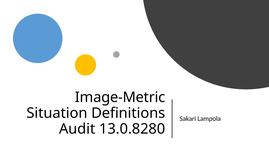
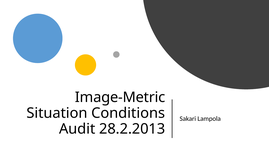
Definitions: Definitions -> Conditions
13.0.8280: 13.0.8280 -> 28.2.2013
